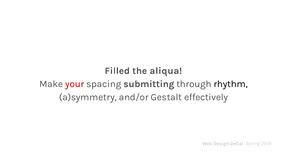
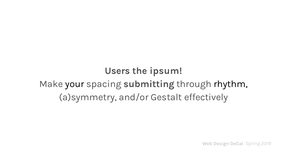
Filled: Filled -> Users
aliqua: aliqua -> ipsum
your colour: red -> black
